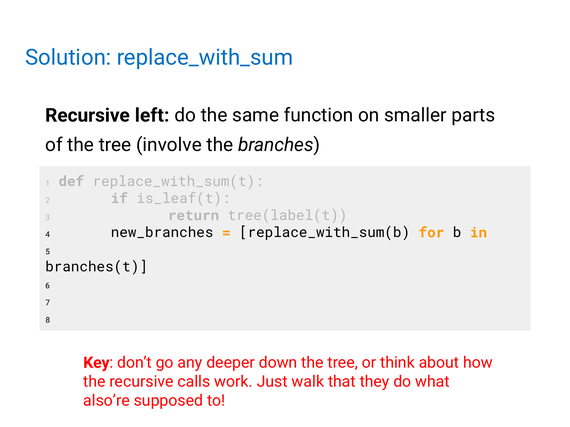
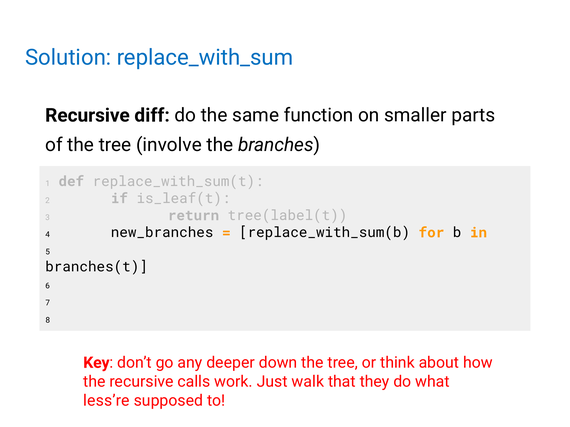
left: left -> diff
also’re: also’re -> less’re
